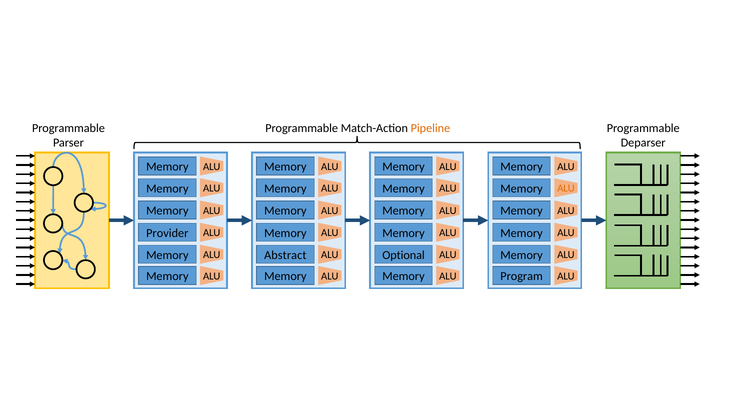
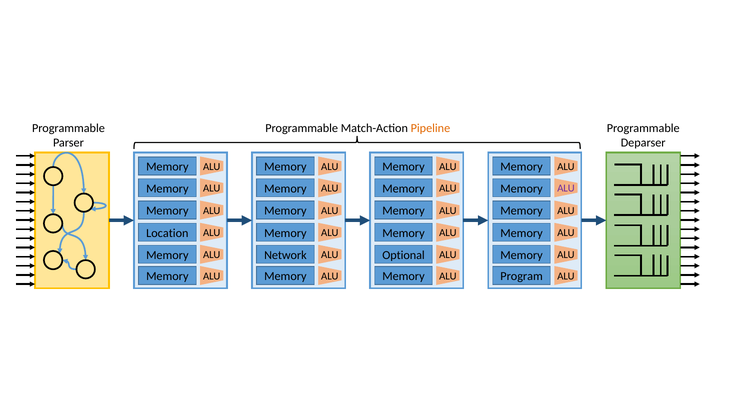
ALU at (566, 189) colour: orange -> purple
Provider: Provider -> Location
Abstract: Abstract -> Network
